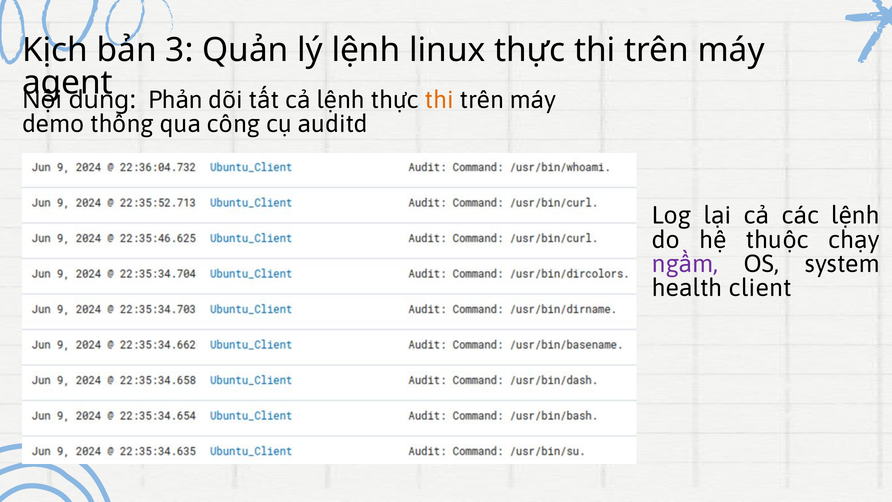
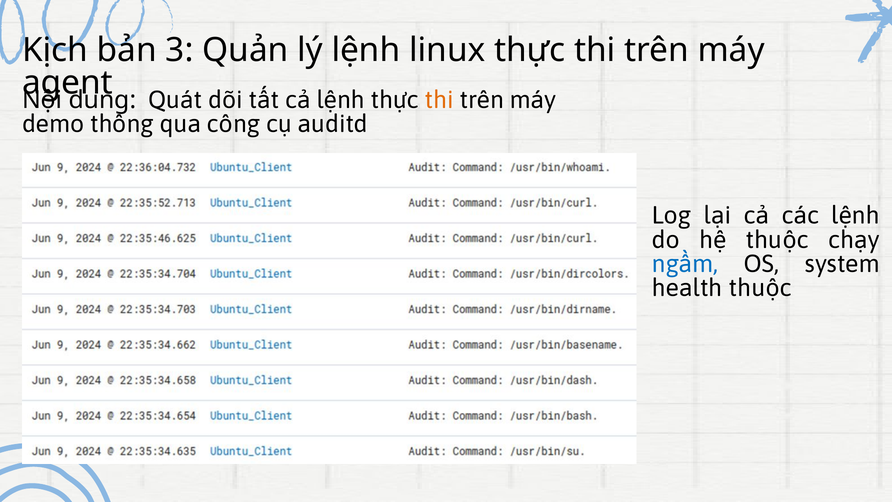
Phản: Phản -> Quát
ngầm colour: purple -> blue
health client: client -> thuộc
